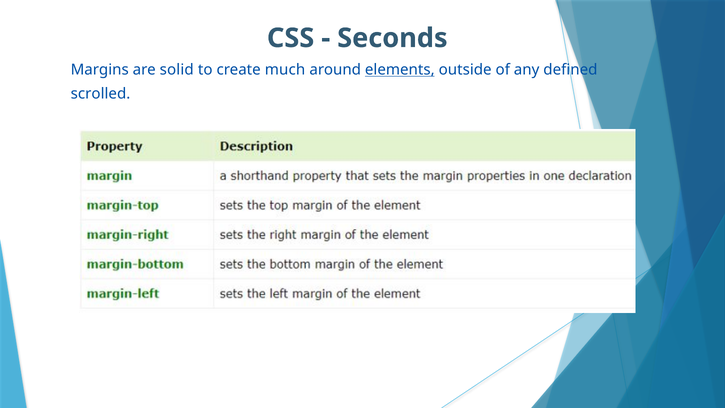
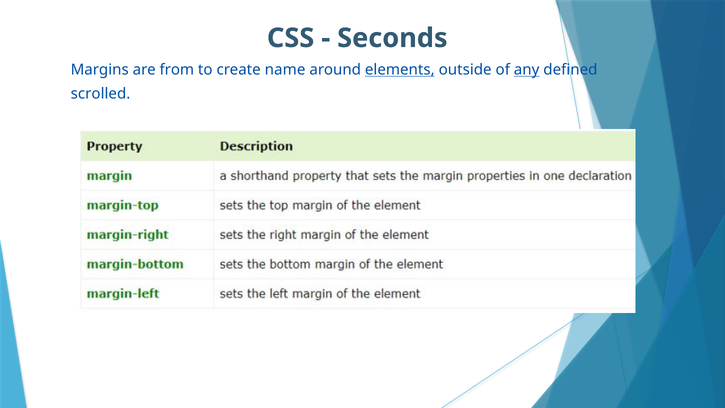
solid: solid -> from
much: much -> name
any underline: none -> present
